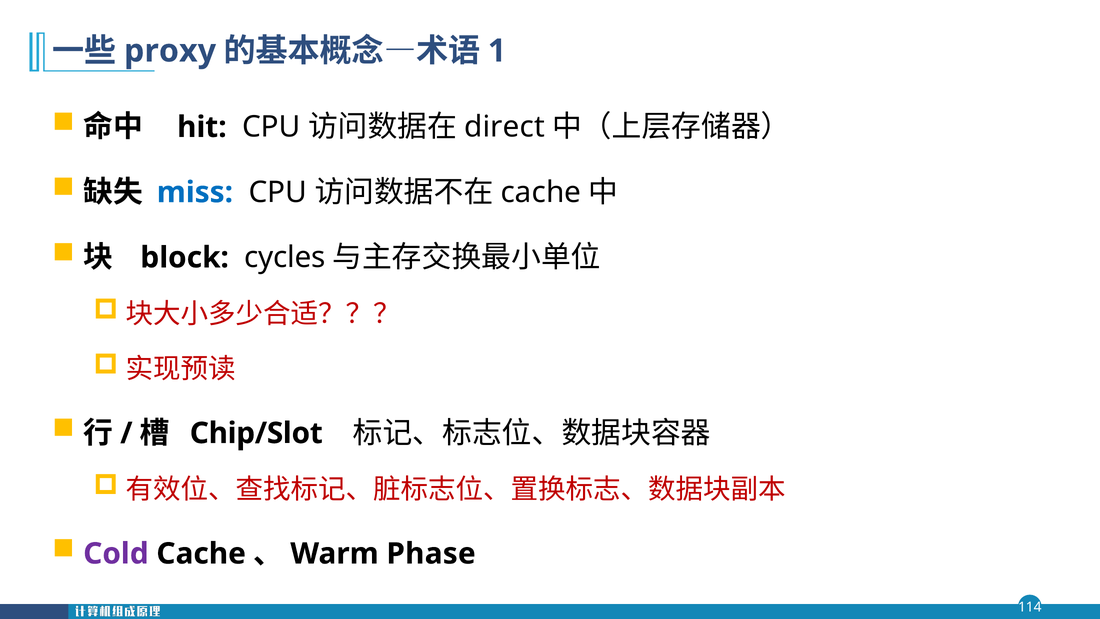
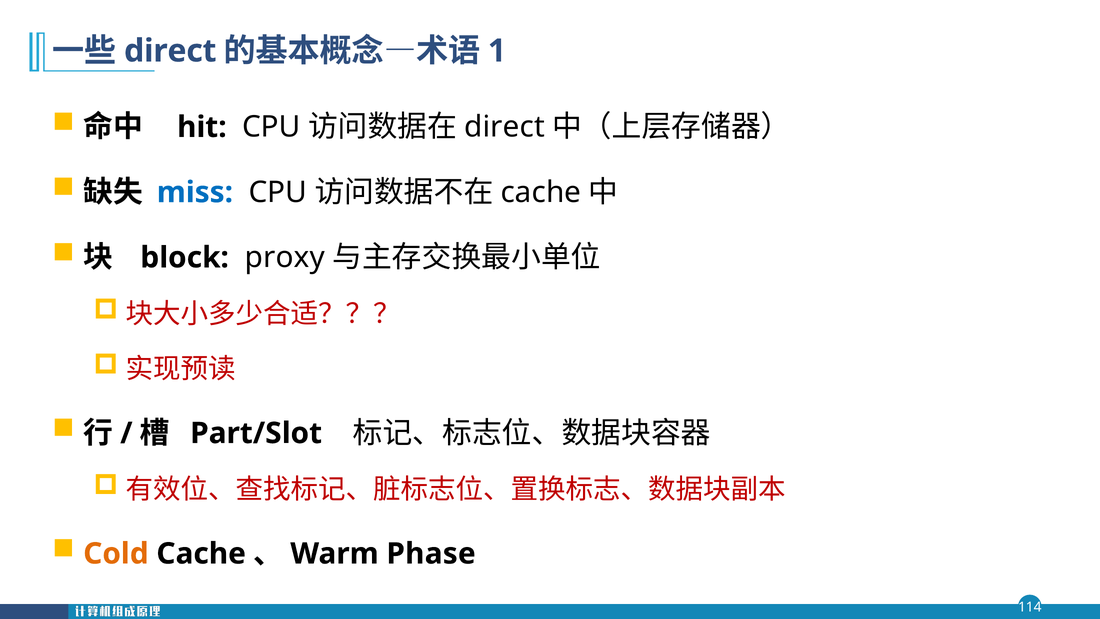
proxy at (170, 51): proxy -> direct
cycles: cycles -> proxy
Chip/Slot: Chip/Slot -> Part/Slot
Cold colour: purple -> orange
